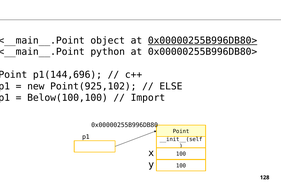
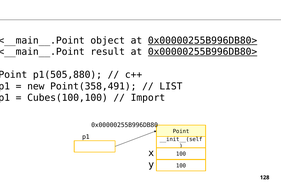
python: python -> result
0x00000255B996DB80> at (203, 52) underline: none -> present
p1(144,696: p1(144,696 -> p1(505,880
Point(925,102: Point(925,102 -> Point(358,491
ELSE: ELSE -> LIST
Below(100,100: Below(100,100 -> Cubes(100,100
